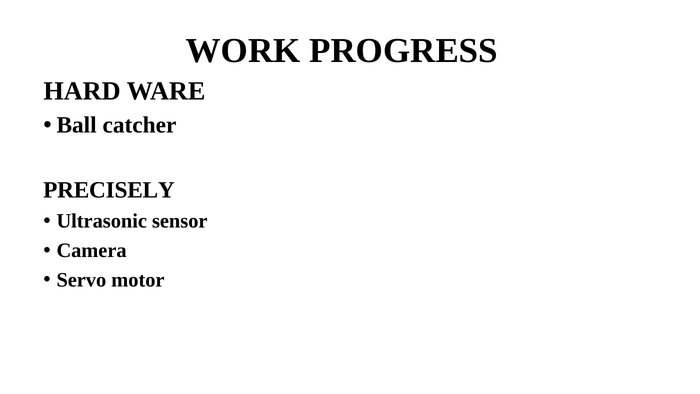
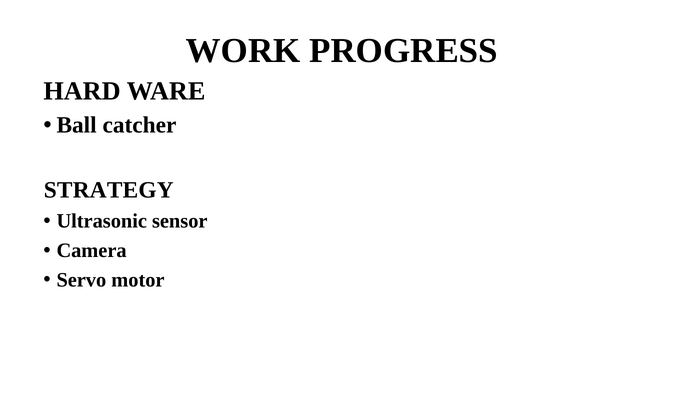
PRECISELY: PRECISELY -> STRATEGY
